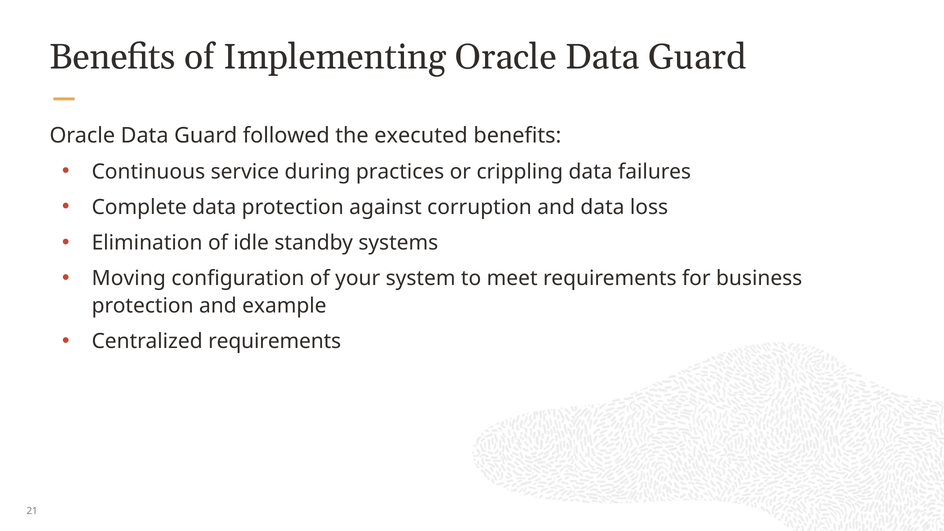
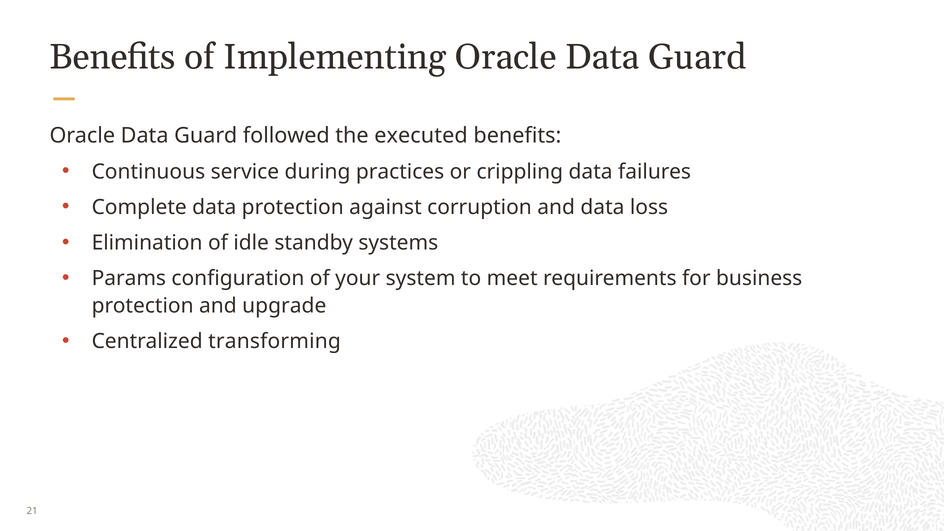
Moving: Moving -> Params
example: example -> upgrade
Centralized requirements: requirements -> transforming
